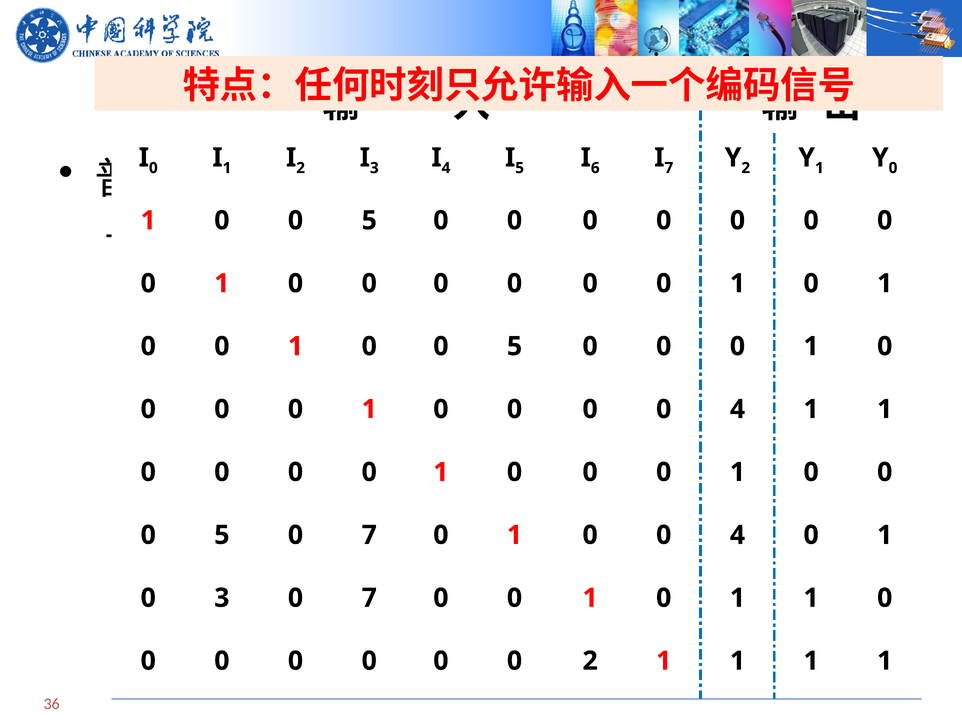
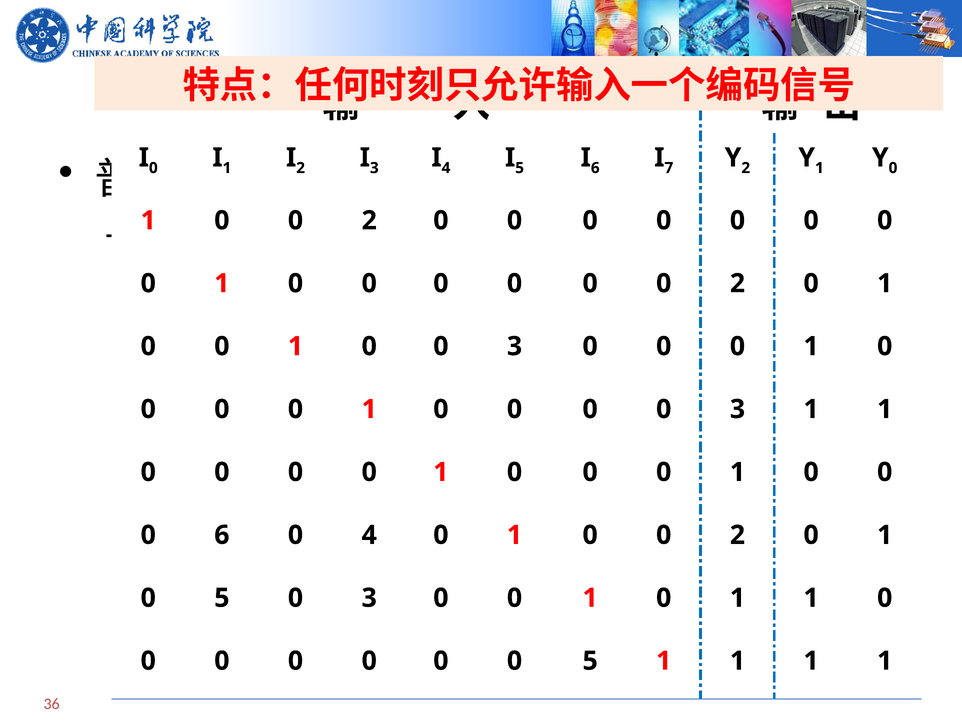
5 at (369, 220): 5 -> 2
1 at (737, 283): 1 -> 2
5 at (515, 346): 5 -> 3
0 0 0 4: 4 -> 3
5 at (222, 535): 5 -> 6
7 at (369, 535): 7 -> 4
4 at (737, 535): 4 -> 2
3 at (222, 598): 3 -> 5
7 at (369, 598): 7 -> 3
0 0 2: 2 -> 5
